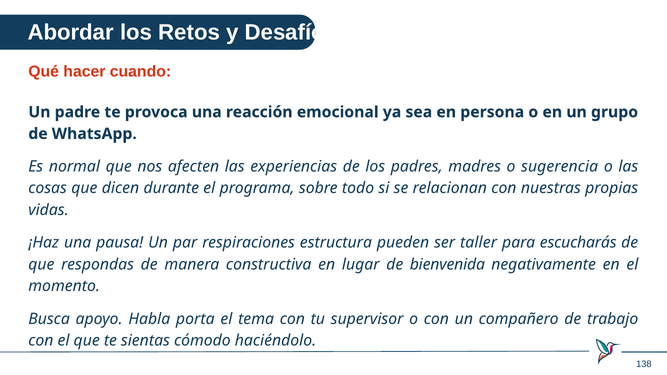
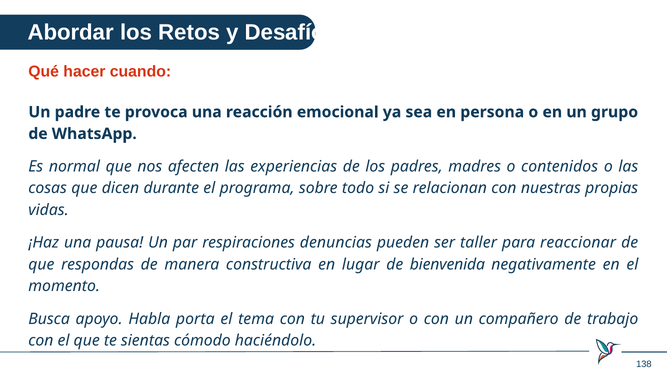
sugerencia: sugerencia -> contenidos
estructura: estructura -> denuncias
escucharás: escucharás -> reaccionar
